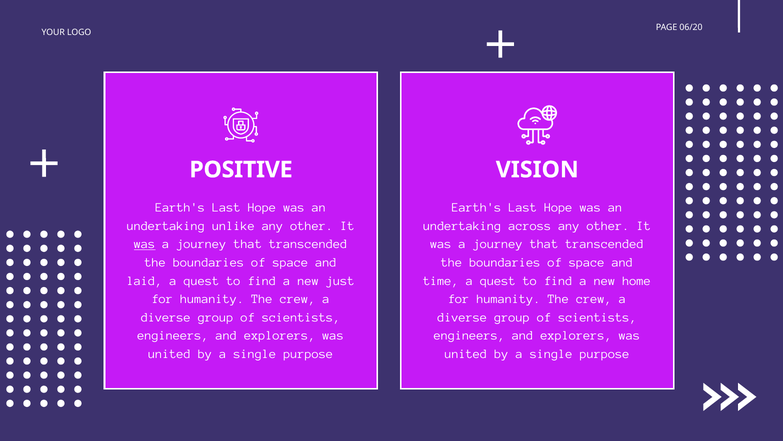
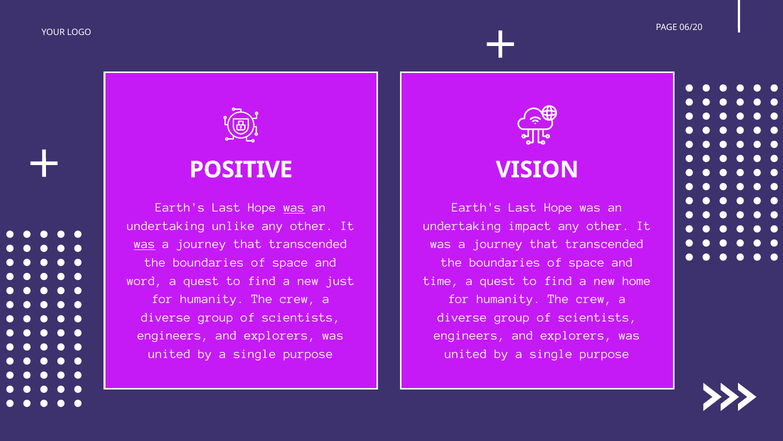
was at (294, 207) underline: none -> present
across: across -> impact
laid: laid -> word
